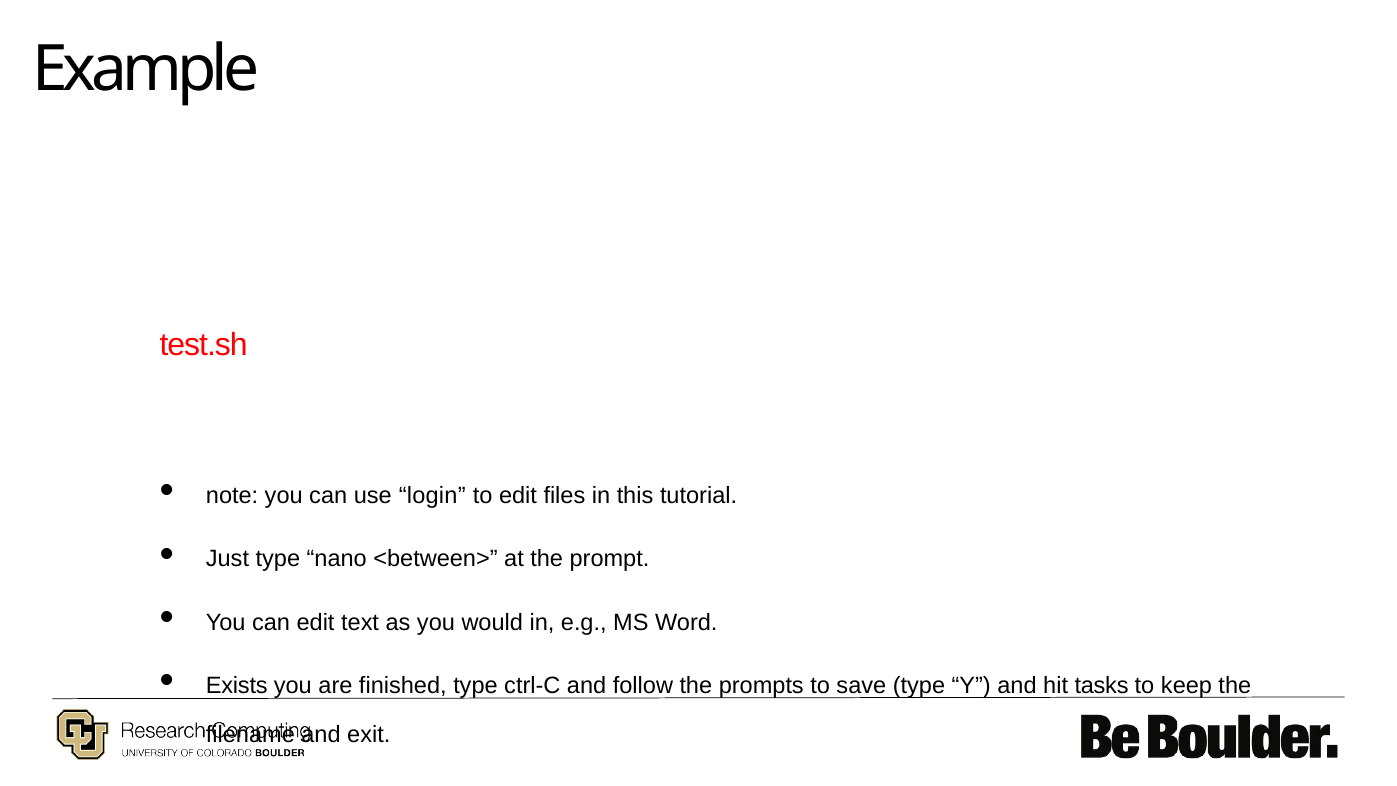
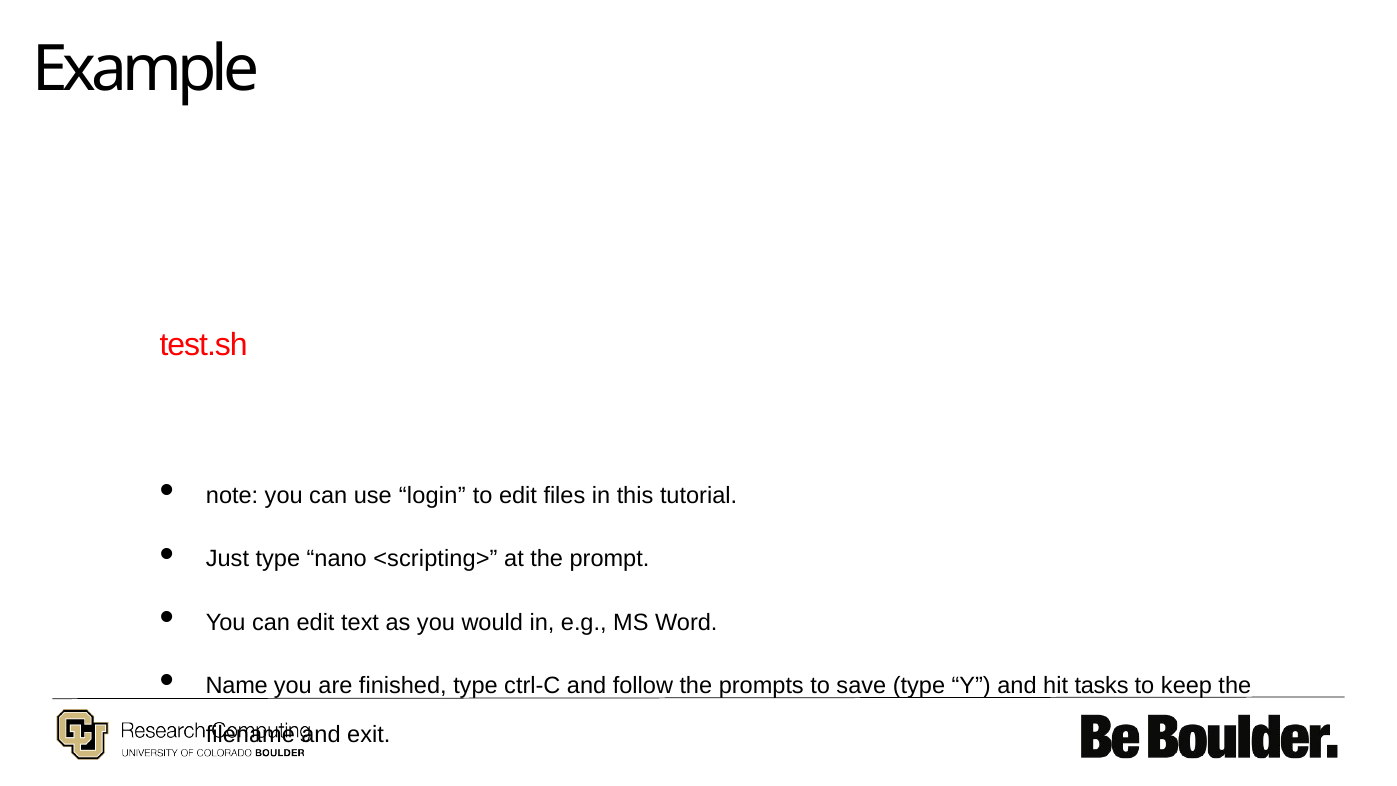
<between>: <between> -> <scripting>
Exists: Exists -> Name
